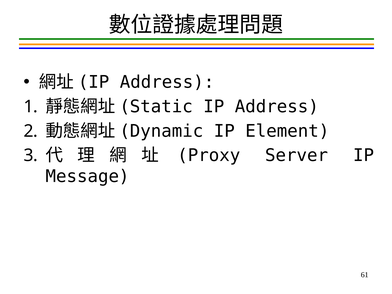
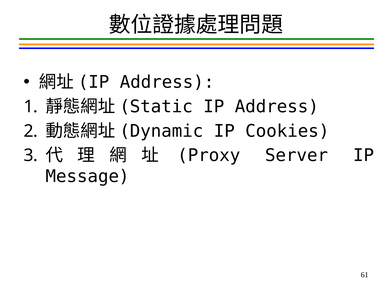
Element: Element -> Cookies
